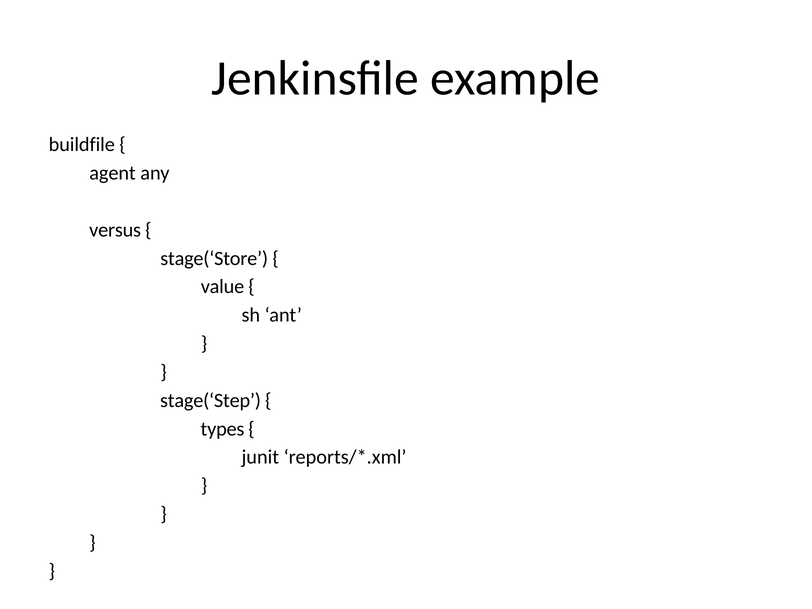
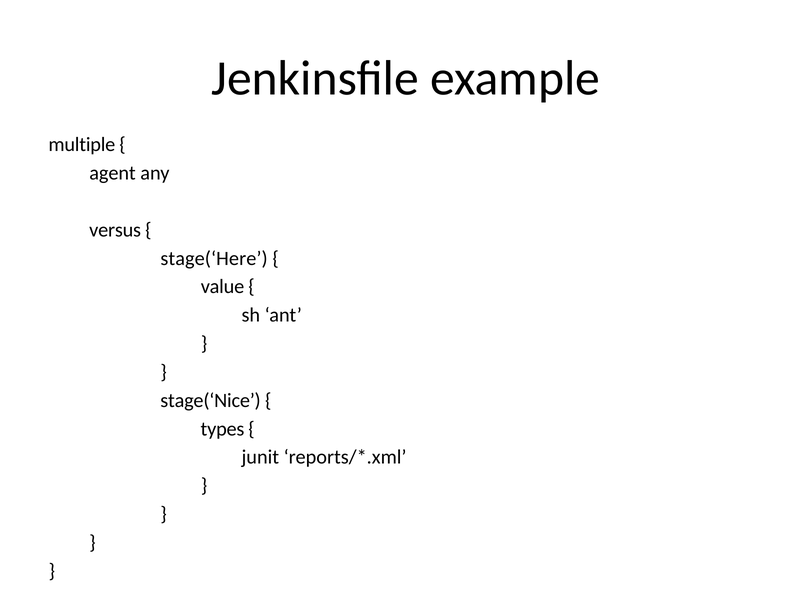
buildfile: buildfile -> multiple
stage(‘Store: stage(‘Store -> stage(‘Here
stage(‘Step: stage(‘Step -> stage(‘Nice
